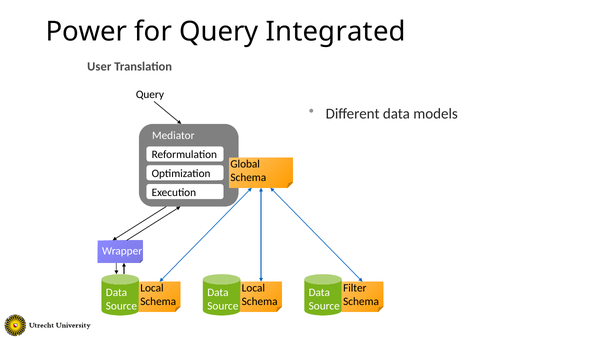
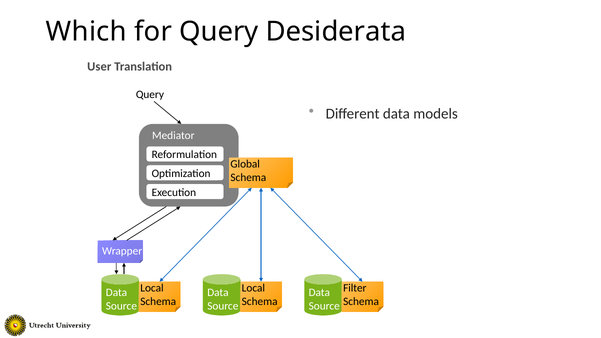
Power: Power -> Which
Integrated: Integrated -> Desiderata
